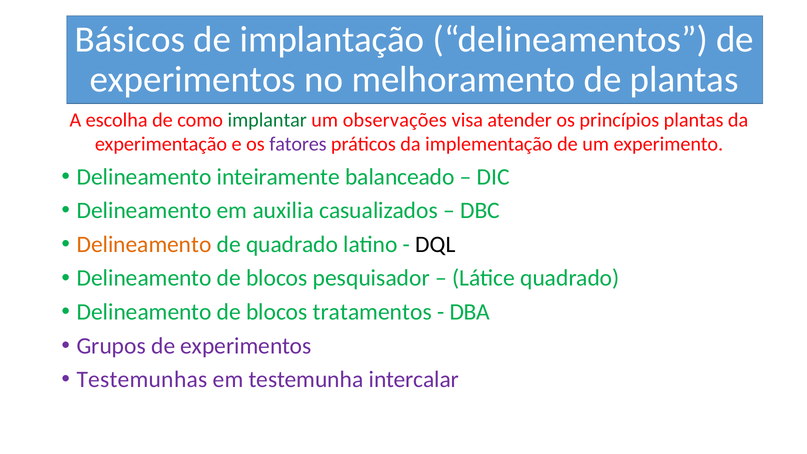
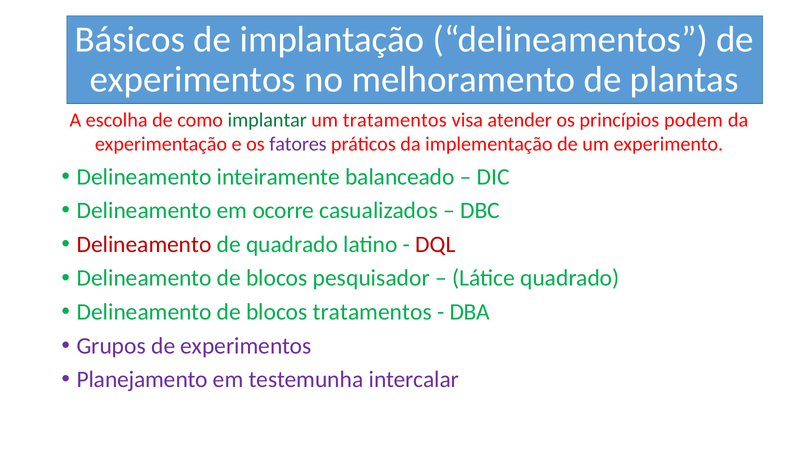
um observações: observações -> tratamentos
princípios plantas: plantas -> podem
auxilia: auxilia -> ocorre
Delineamento at (144, 244) colour: orange -> red
DQL colour: black -> red
Testemunhas: Testemunhas -> Planejamento
